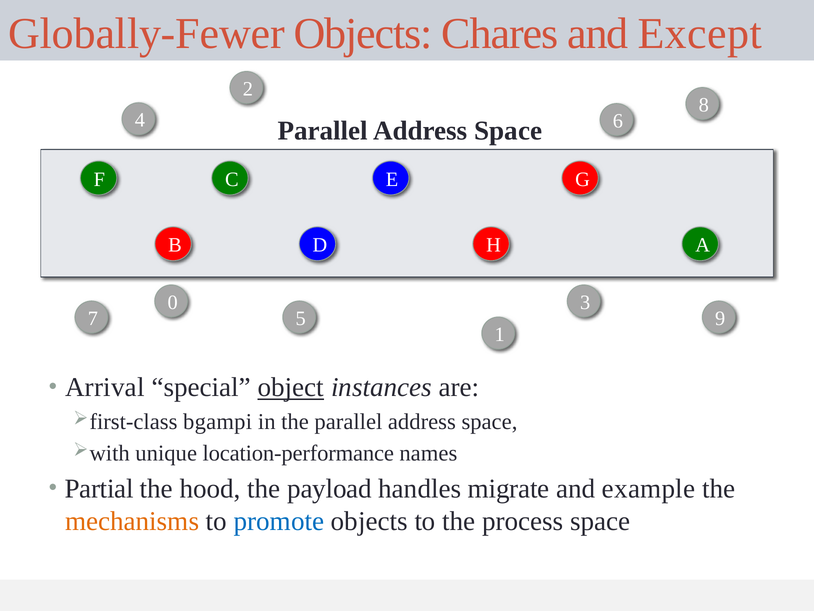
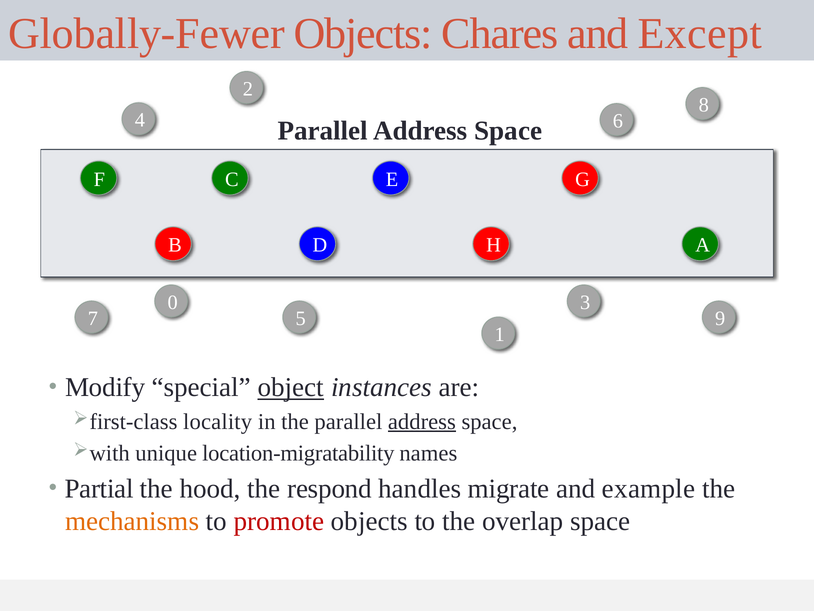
Arrival: Arrival -> Modify
bgampi: bgampi -> locality
address at (422, 421) underline: none -> present
location-performance: location-performance -> location-migratability
payload: payload -> respond
promote colour: blue -> red
process: process -> overlap
